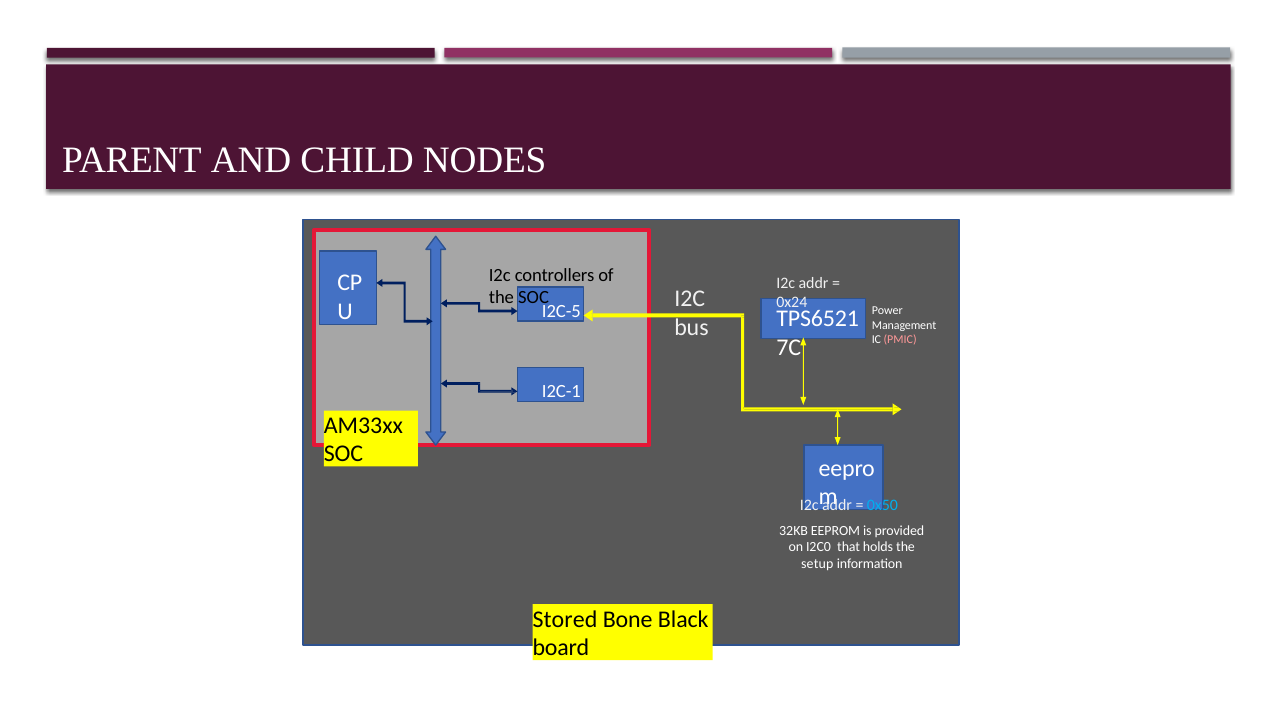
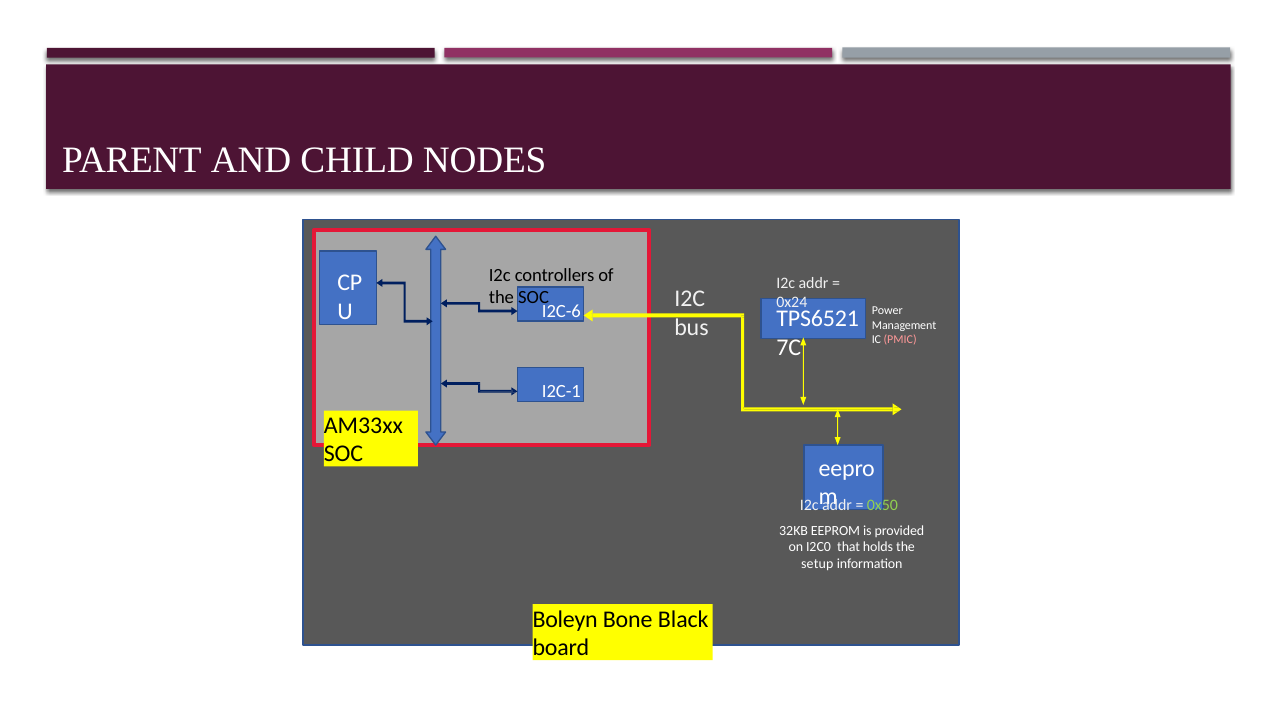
I2C-5: I2C-5 -> I2C-6
0x50 colour: light blue -> light green
Stored: Stored -> Boleyn
